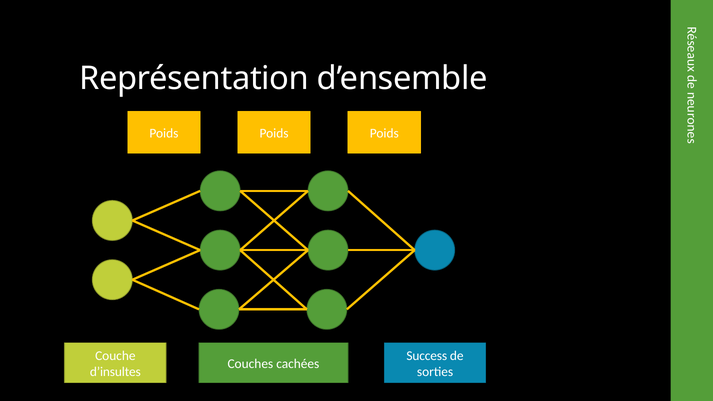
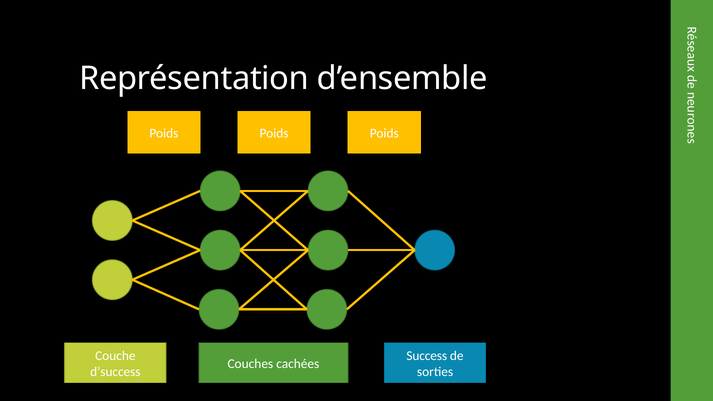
d’insultes: d’insultes -> d’success
